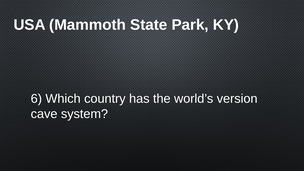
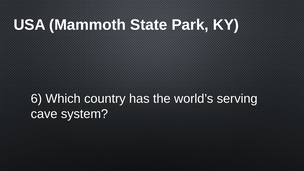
version: version -> serving
